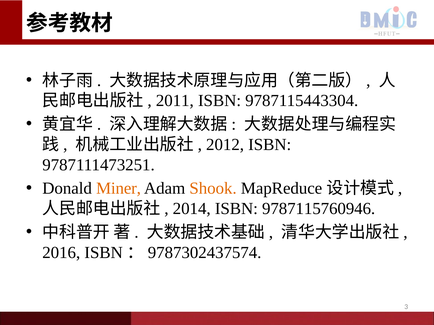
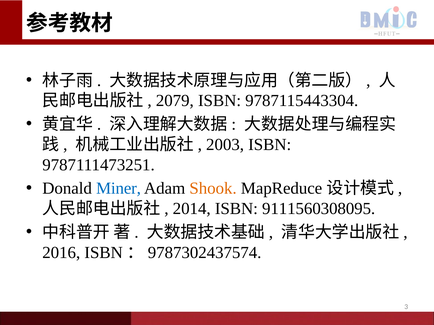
2011: 2011 -> 2079
2012: 2012 -> 2003
Miner colour: orange -> blue
9787115760946: 9787115760946 -> 9111560308095
